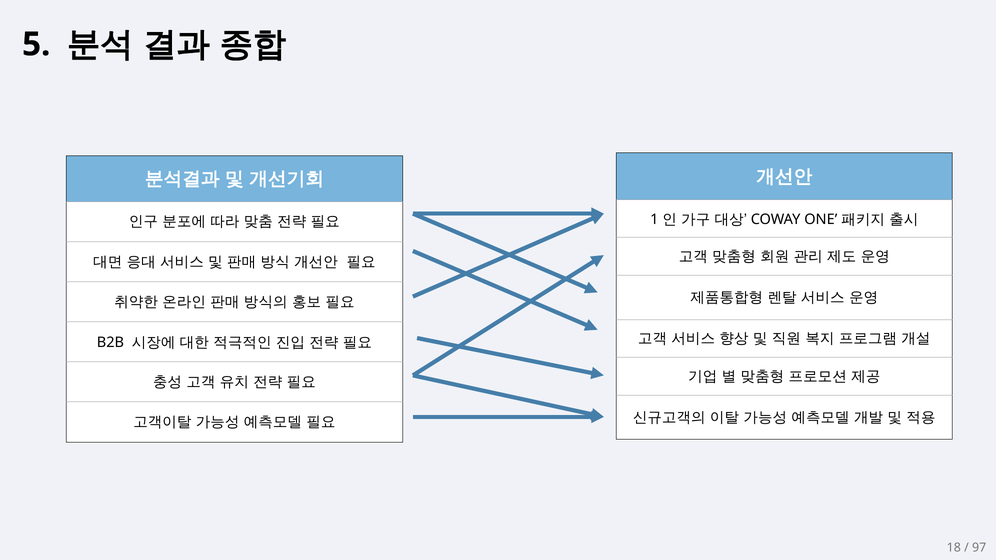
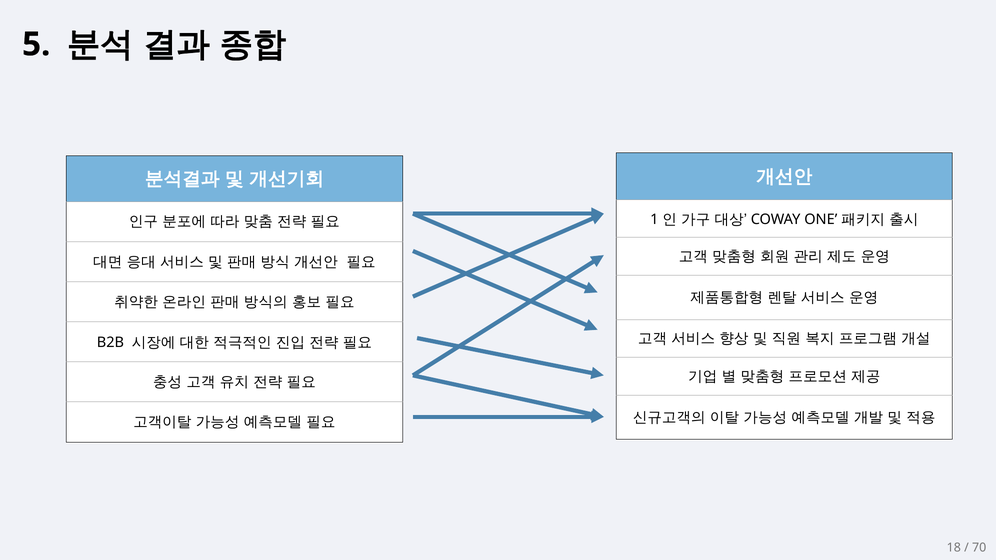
97: 97 -> 70
